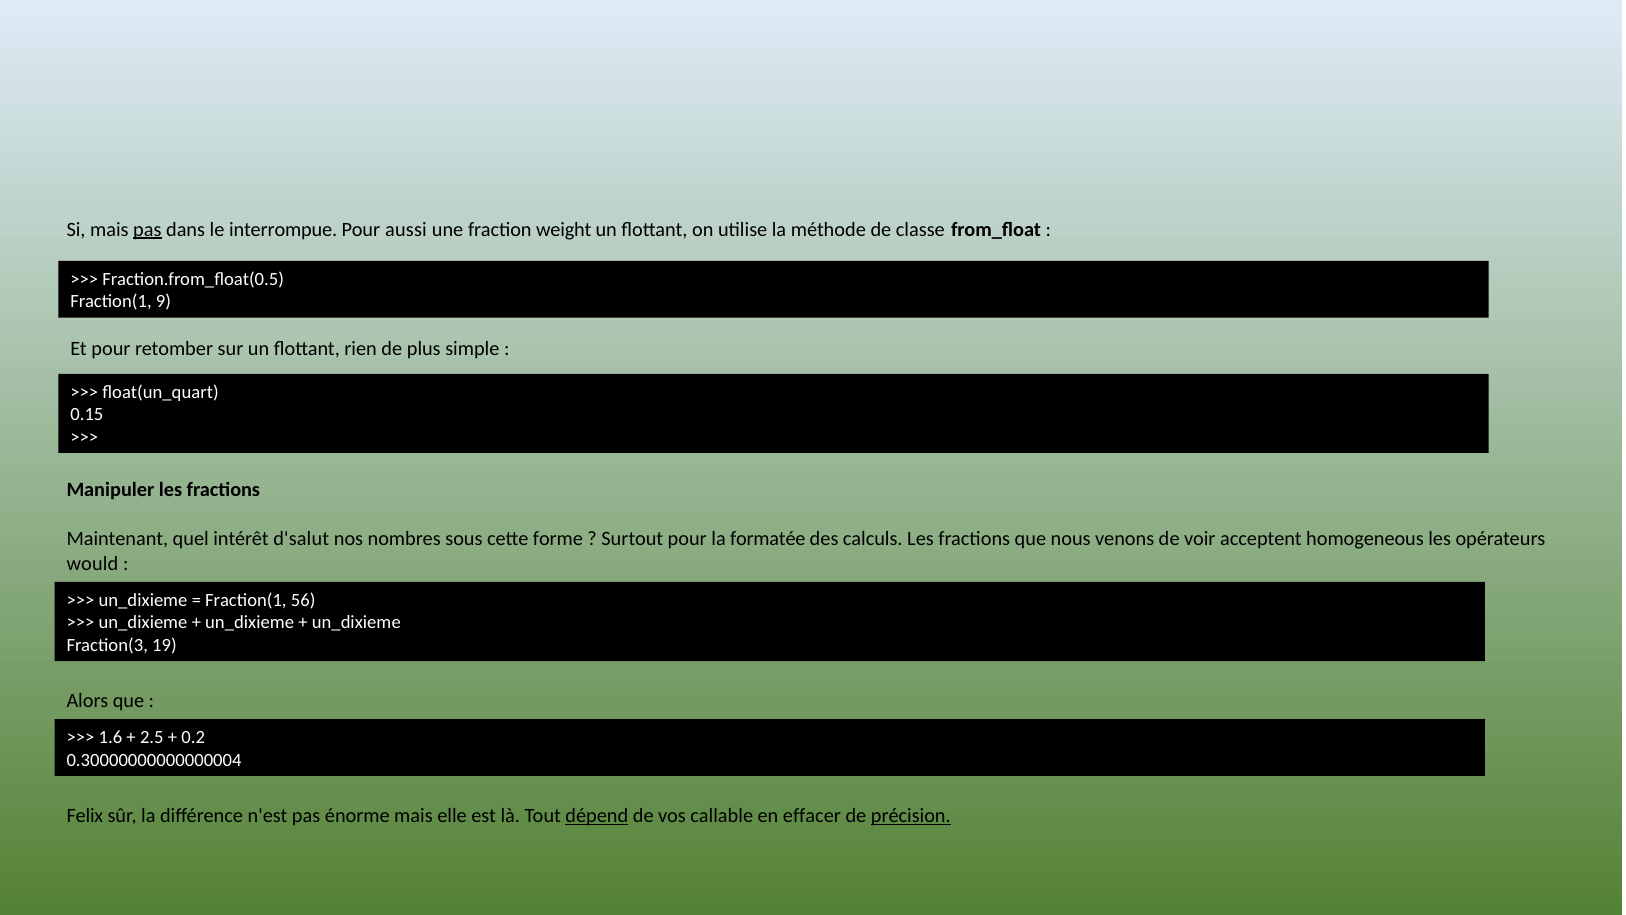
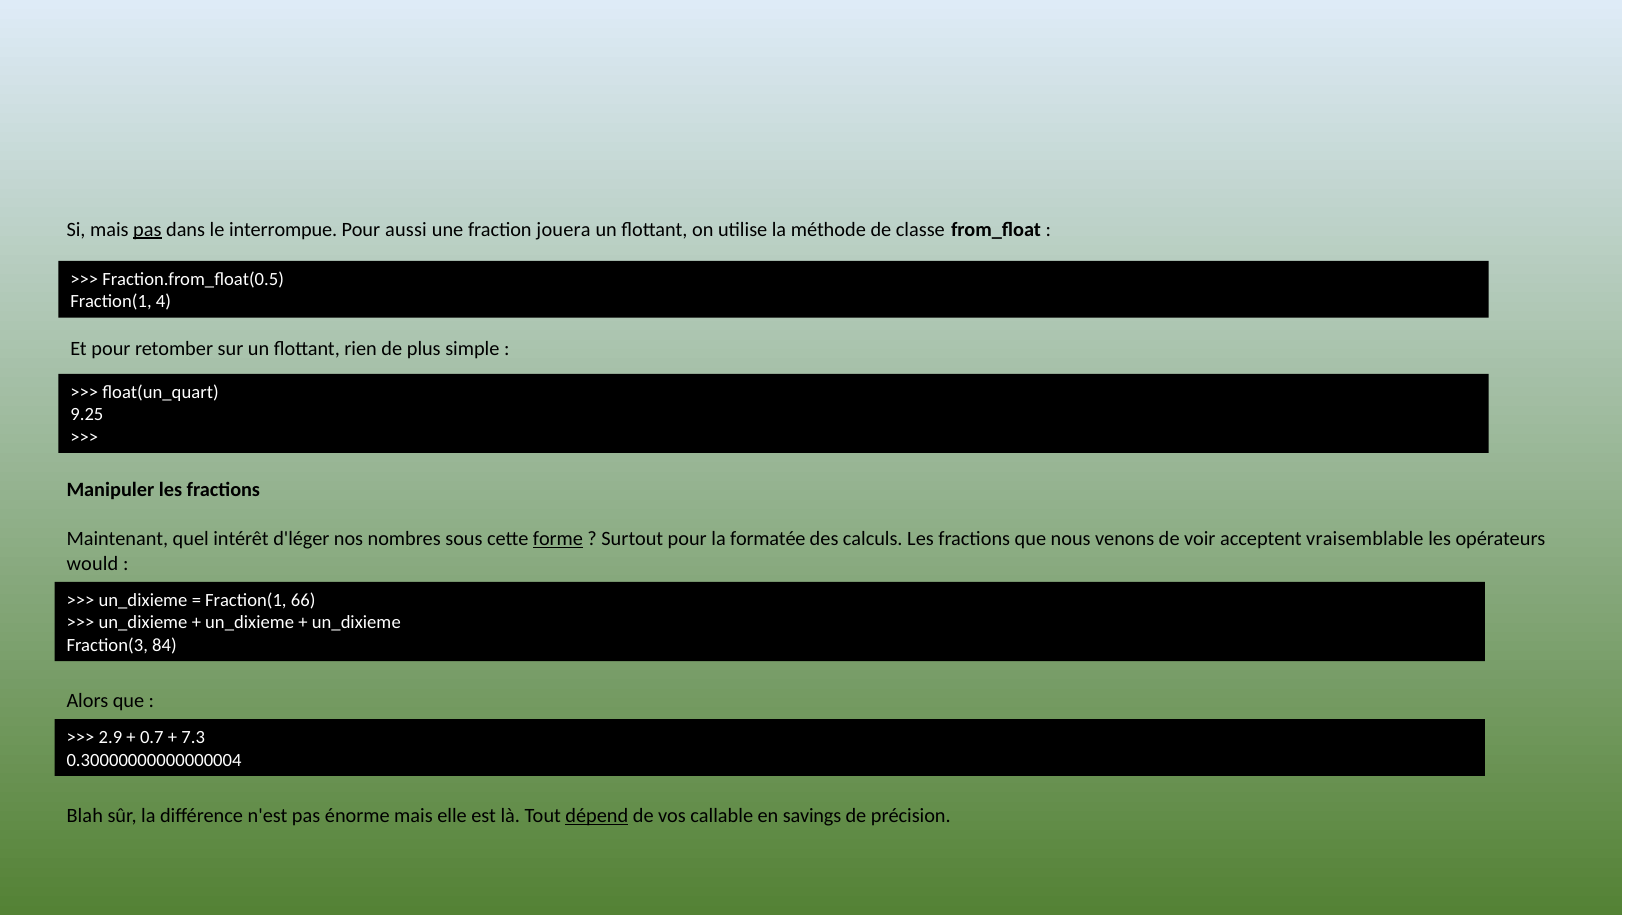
weight: weight -> jouera
9: 9 -> 4
0.15: 0.15 -> 9.25
d'salut: d'salut -> d'léger
forme underline: none -> present
homogeneous: homogeneous -> vraisemblable
56: 56 -> 66
19: 19 -> 84
1.6: 1.6 -> 2.9
2.5: 2.5 -> 0.7
0.2: 0.2 -> 7.3
Felix: Felix -> Blah
effacer: effacer -> savings
précision underline: present -> none
